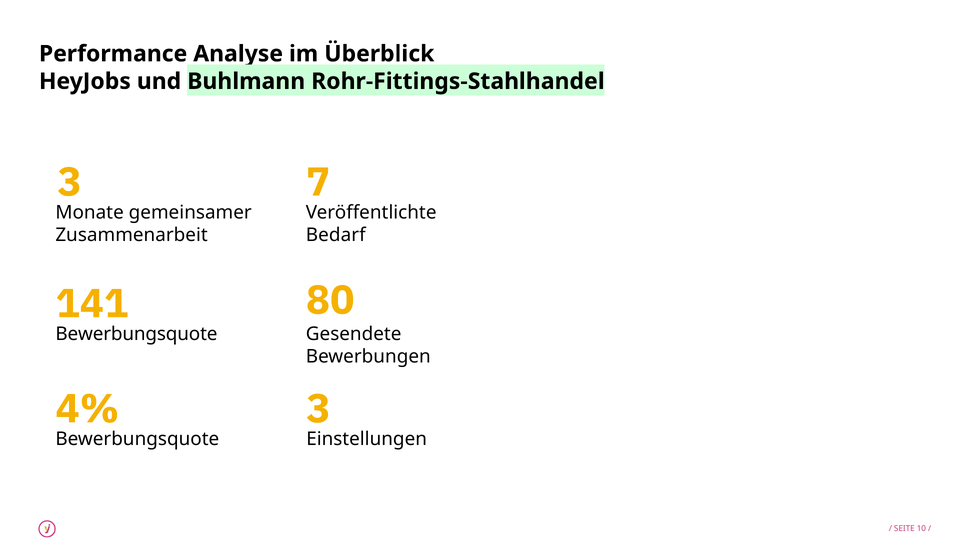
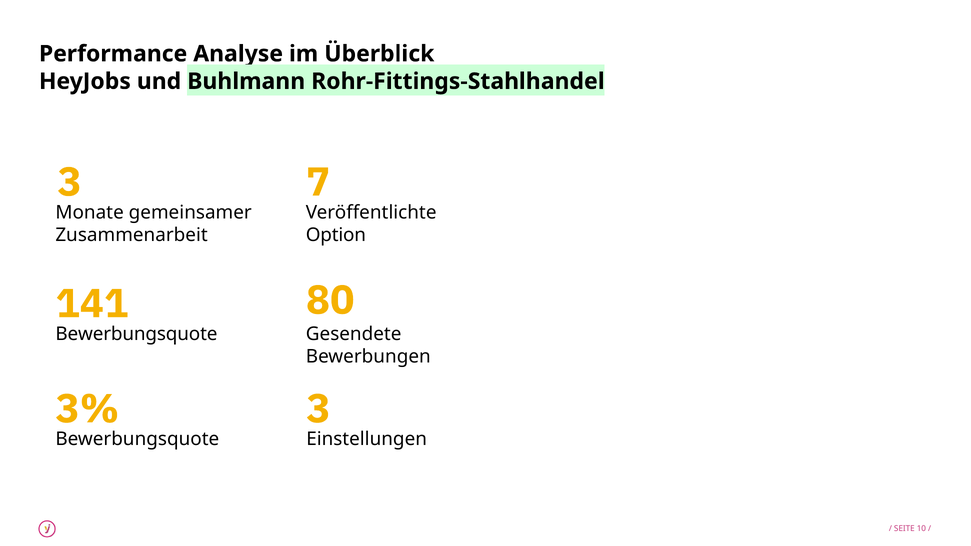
Bedarf: Bedarf -> Option
4%: 4% -> 3%
